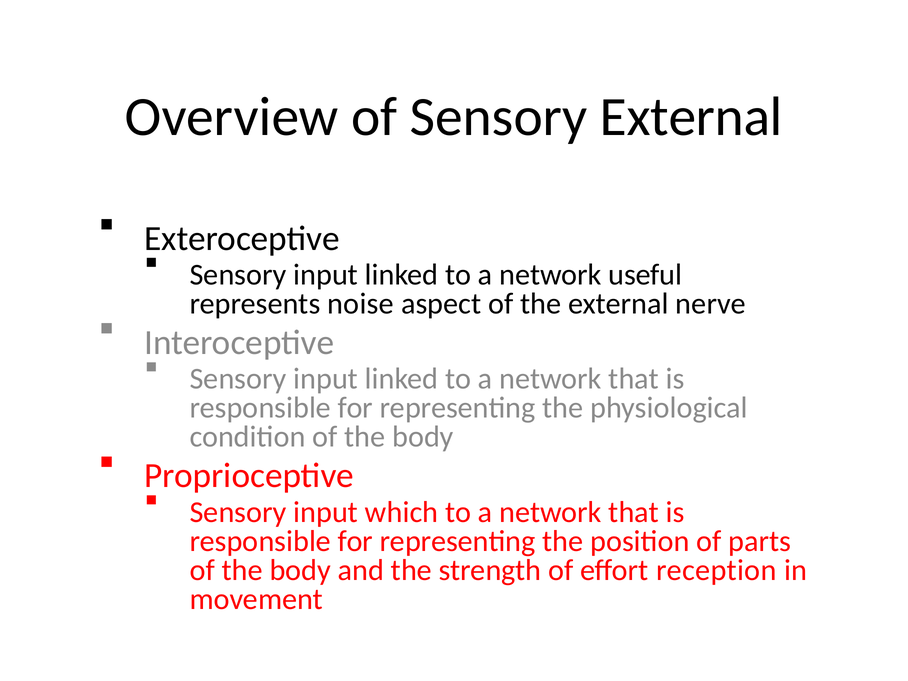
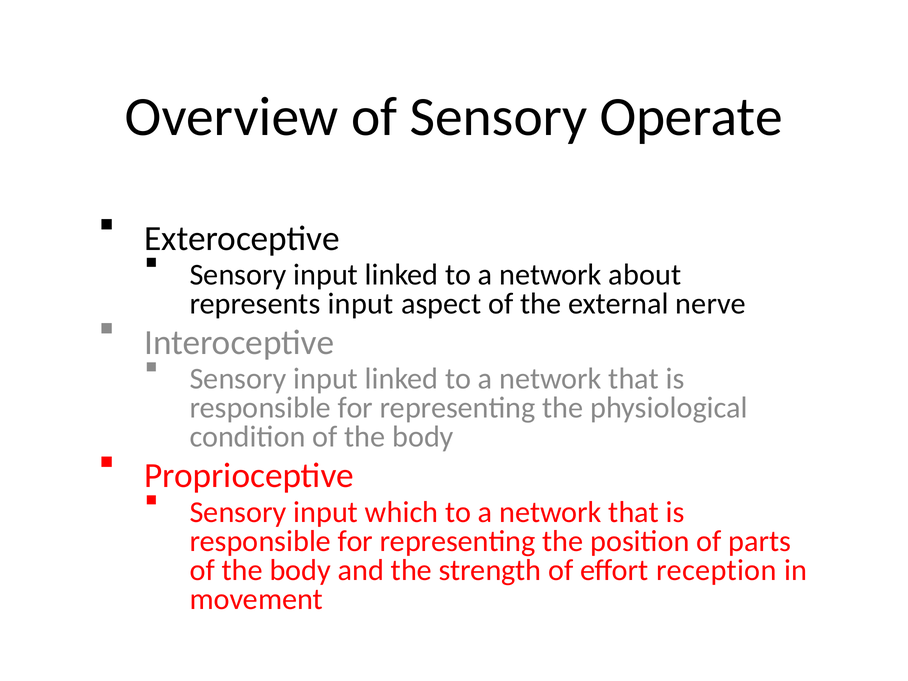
Sensory External: External -> Operate
useful: useful -> about
represents noise: noise -> input
